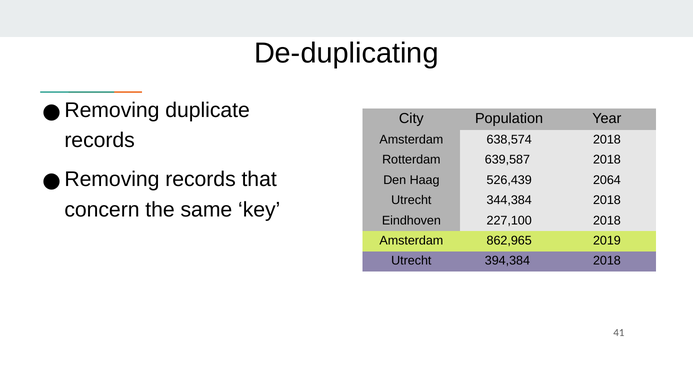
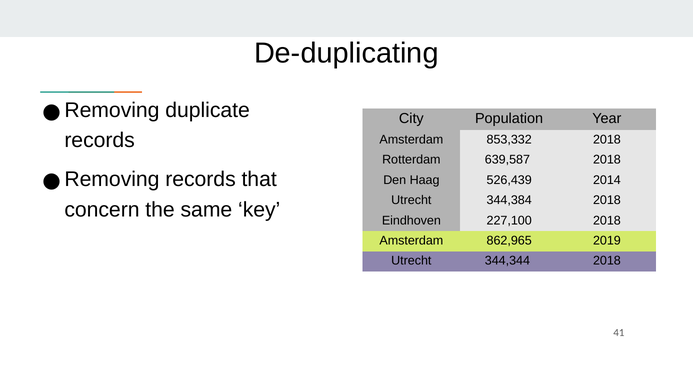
638,574: 638,574 -> 853,332
2064: 2064 -> 2014
394,384: 394,384 -> 344,344
